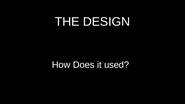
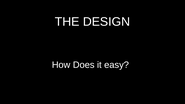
used: used -> easy
